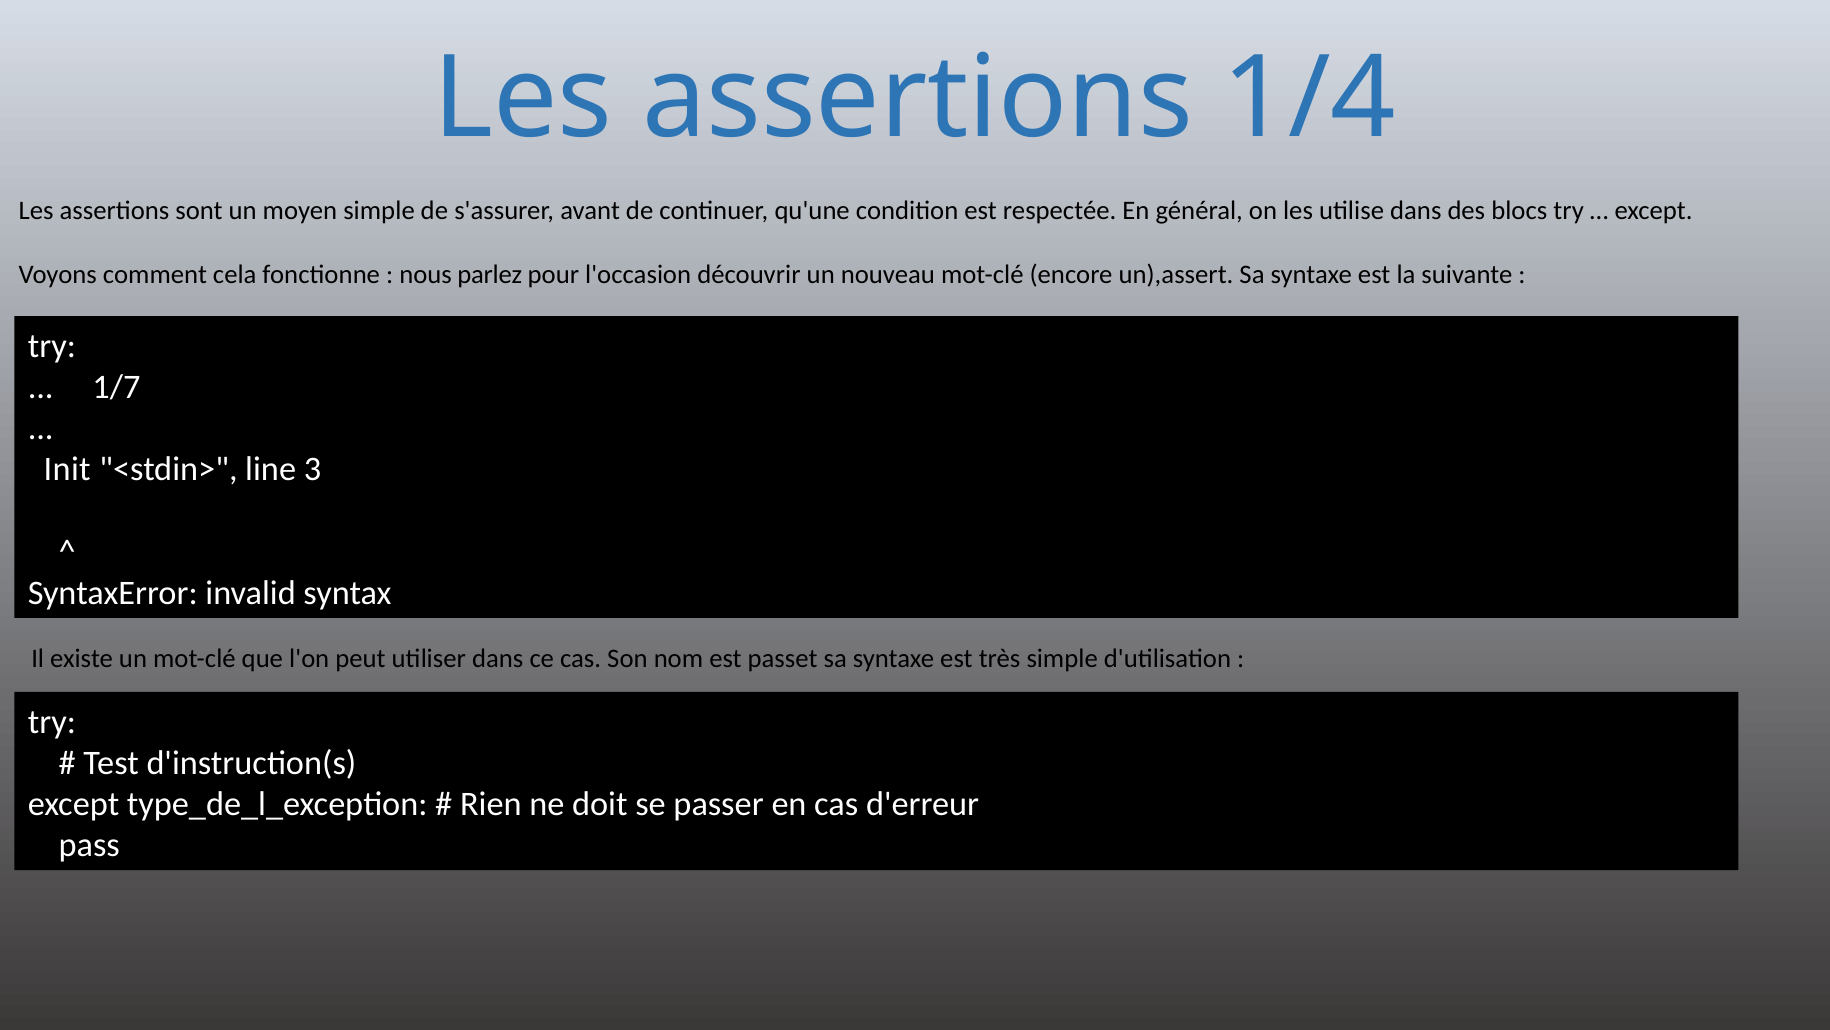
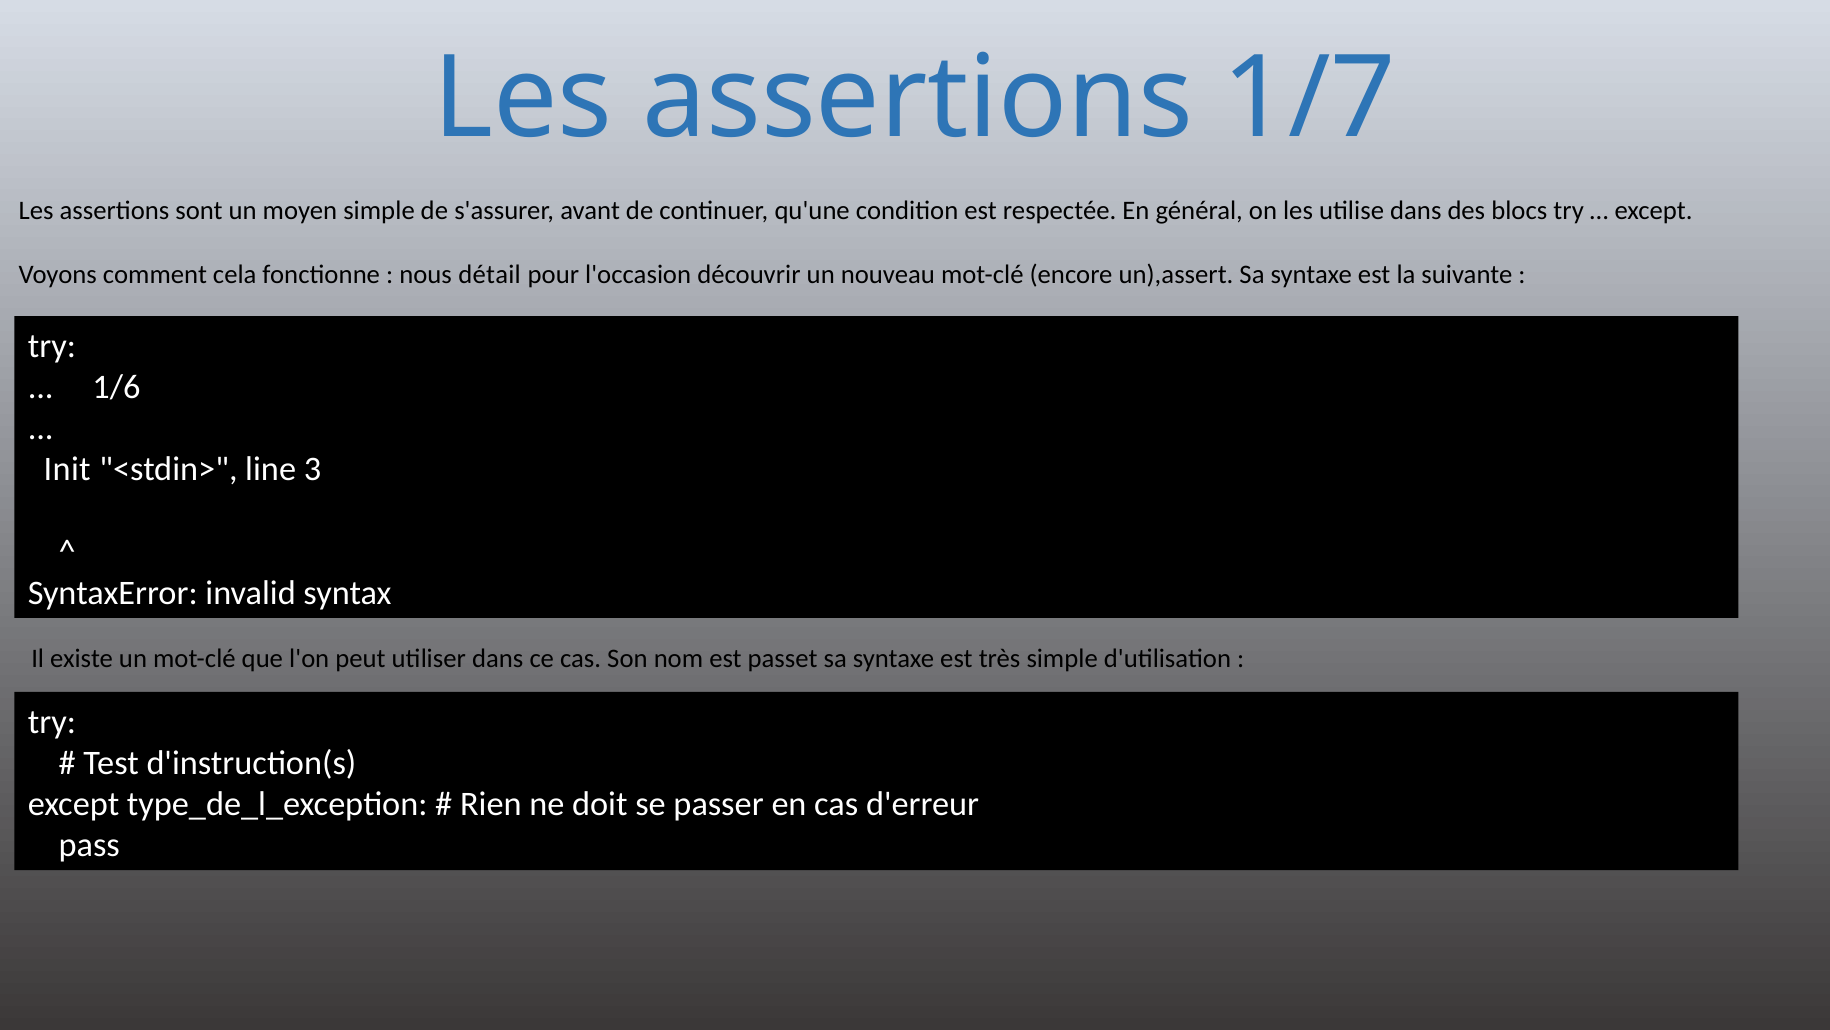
1/4: 1/4 -> 1/7
parlez: parlez -> détail
1/7: 1/7 -> 1/6
